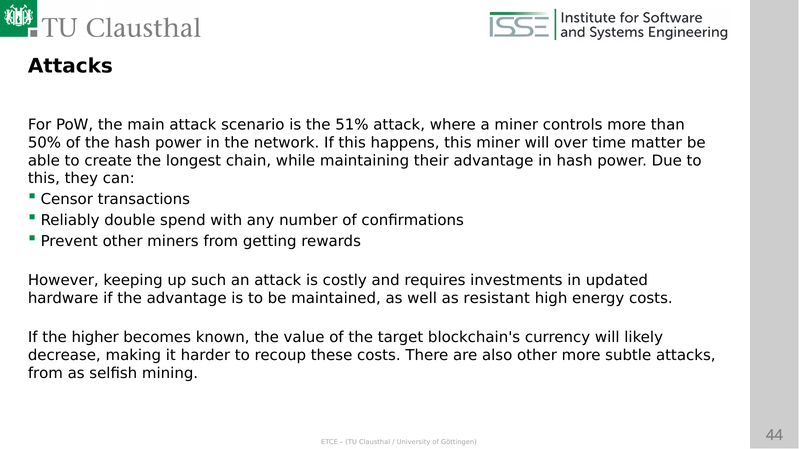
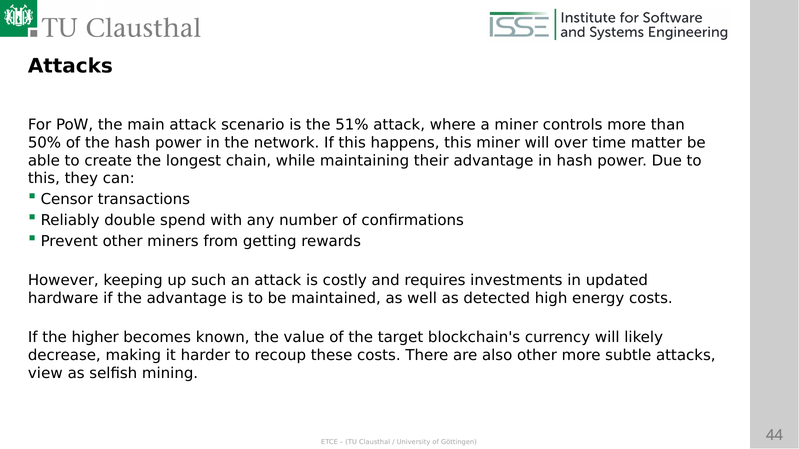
resistant: resistant -> detected
from at (45, 373): from -> view
